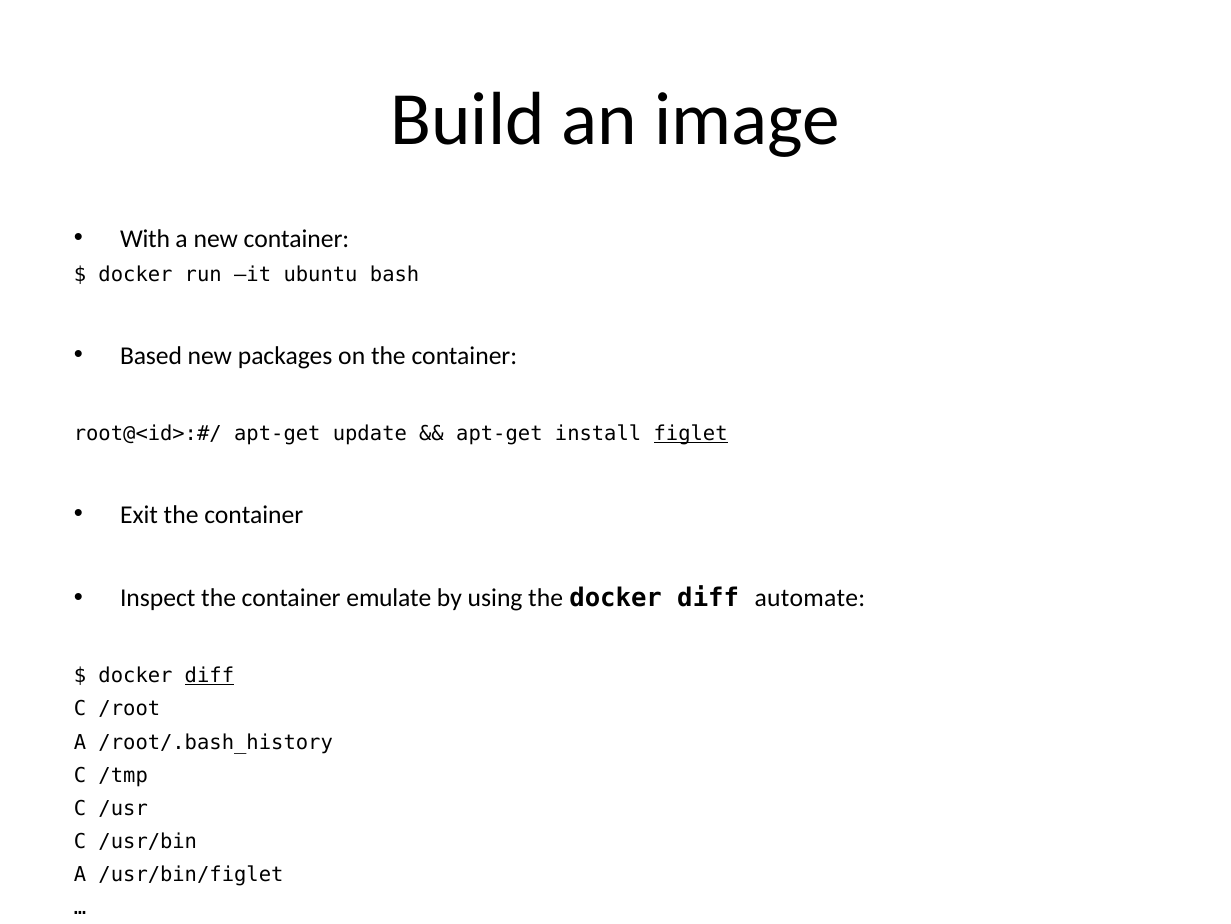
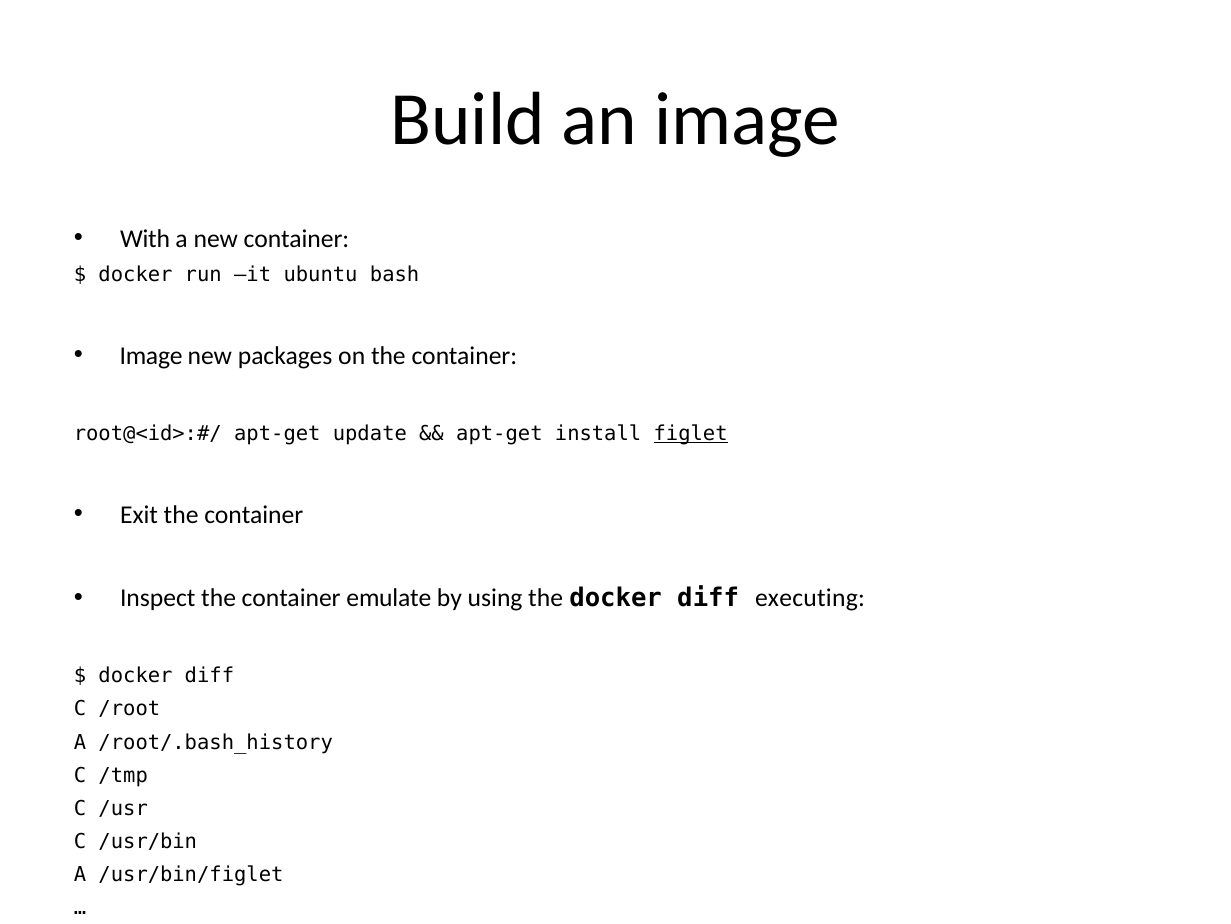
Based at (151, 356): Based -> Image
automate: automate -> executing
diff at (209, 675) underline: present -> none
